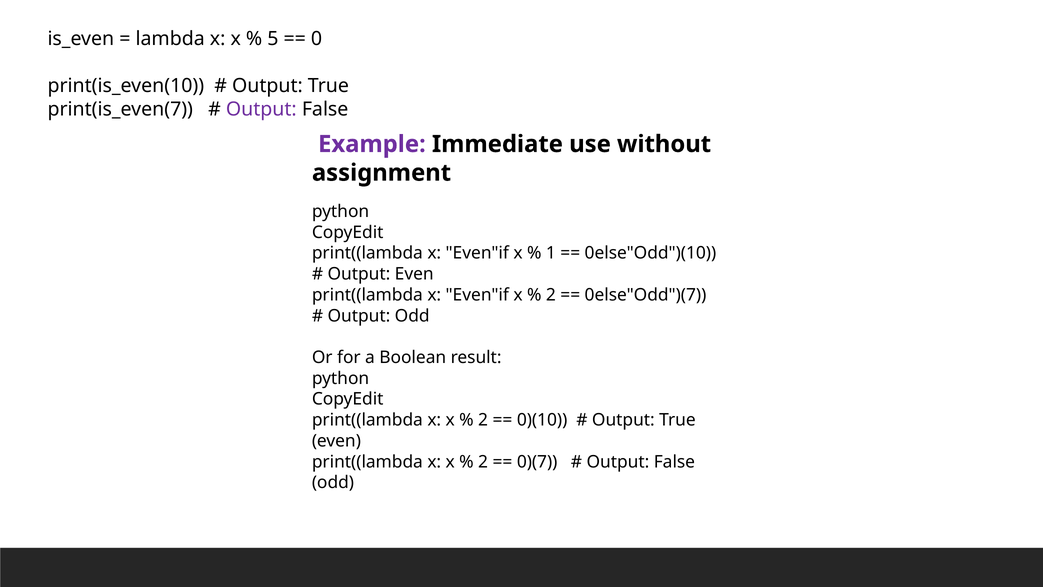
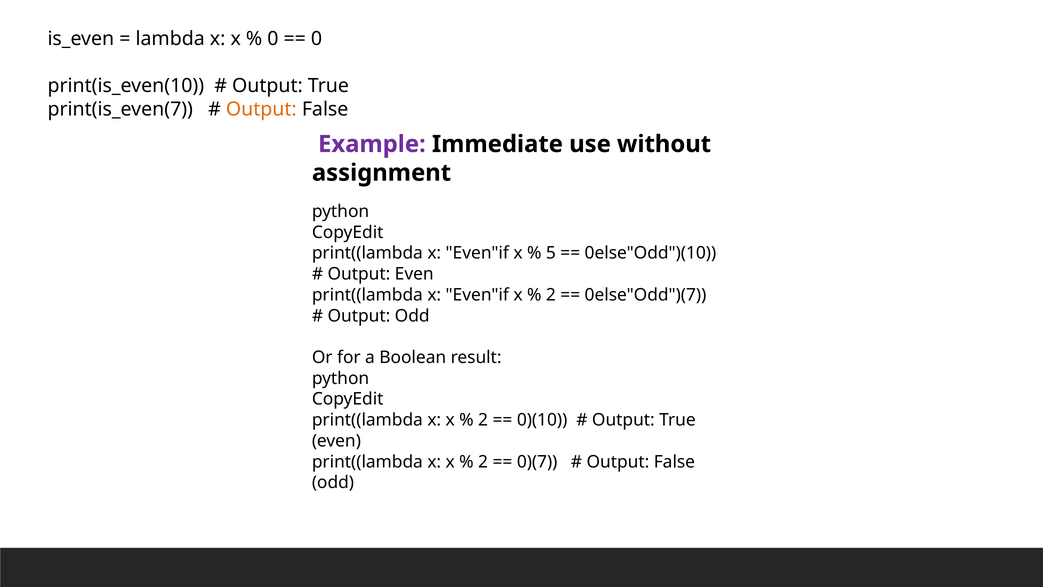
5 at (273, 39): 5 -> 0
Output at (261, 109) colour: purple -> orange
1: 1 -> 5
